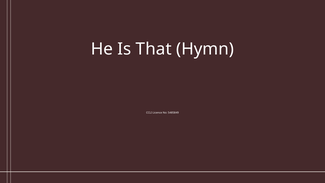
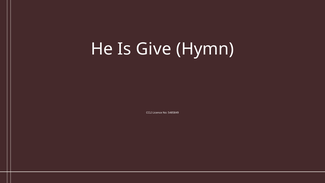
That: That -> Give
